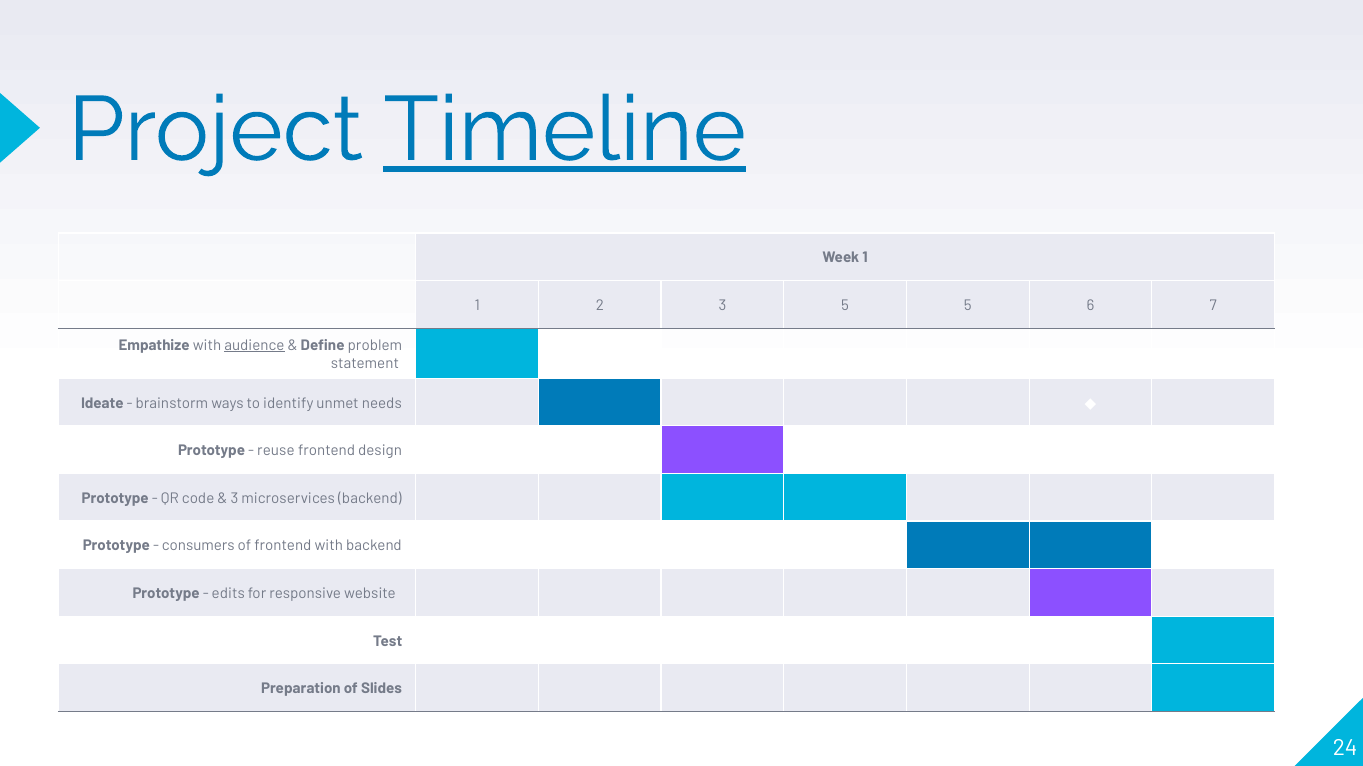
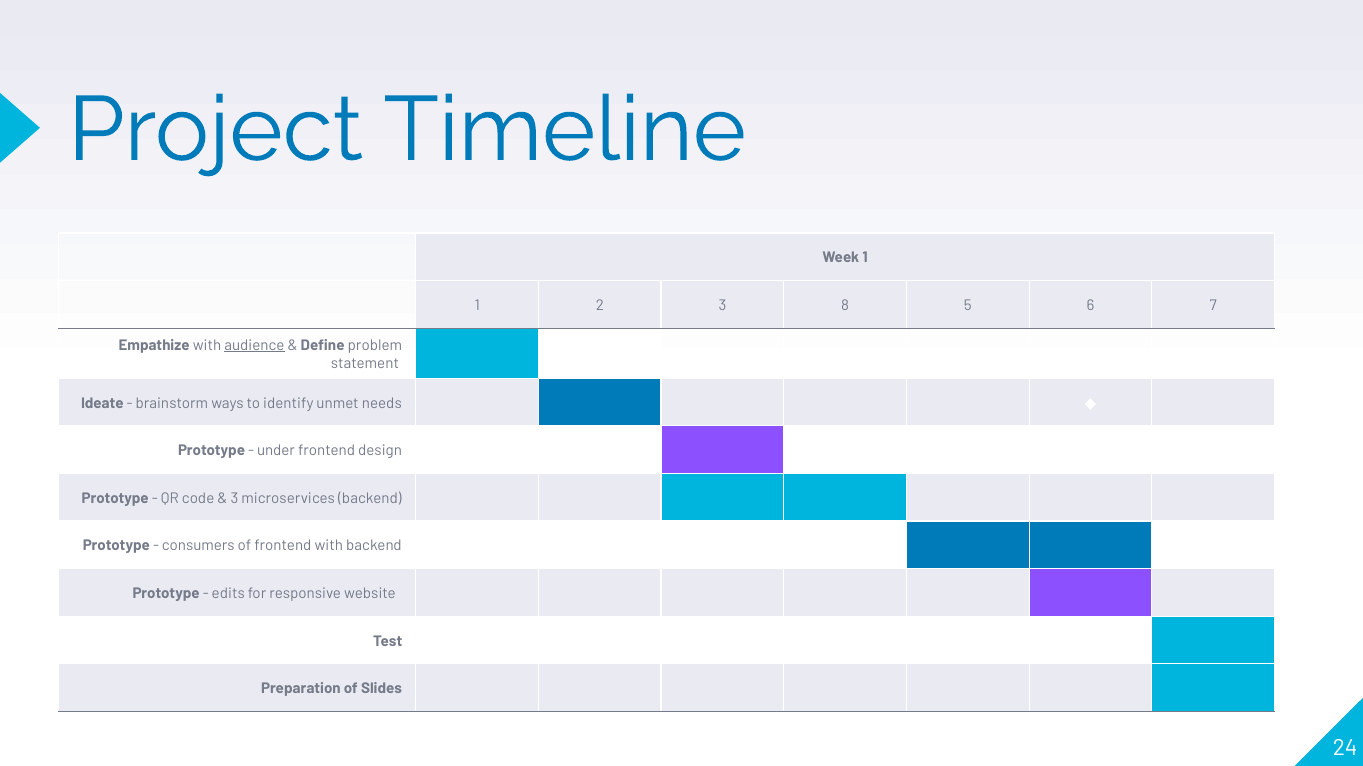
Timeline underline: present -> none
3 5: 5 -> 8
reuse: reuse -> under
